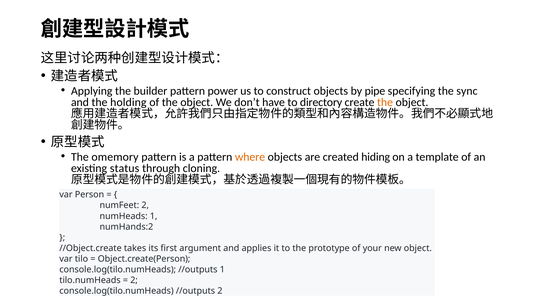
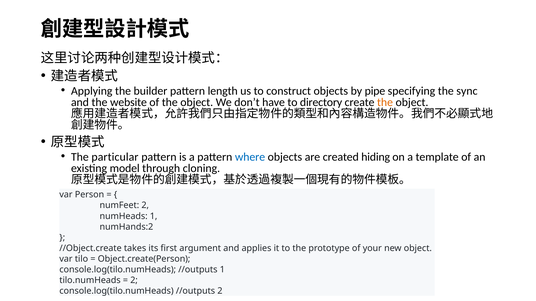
power: power -> length
holding: holding -> website
omemory: omemory -> particular
where colour: orange -> blue
status: status -> model
